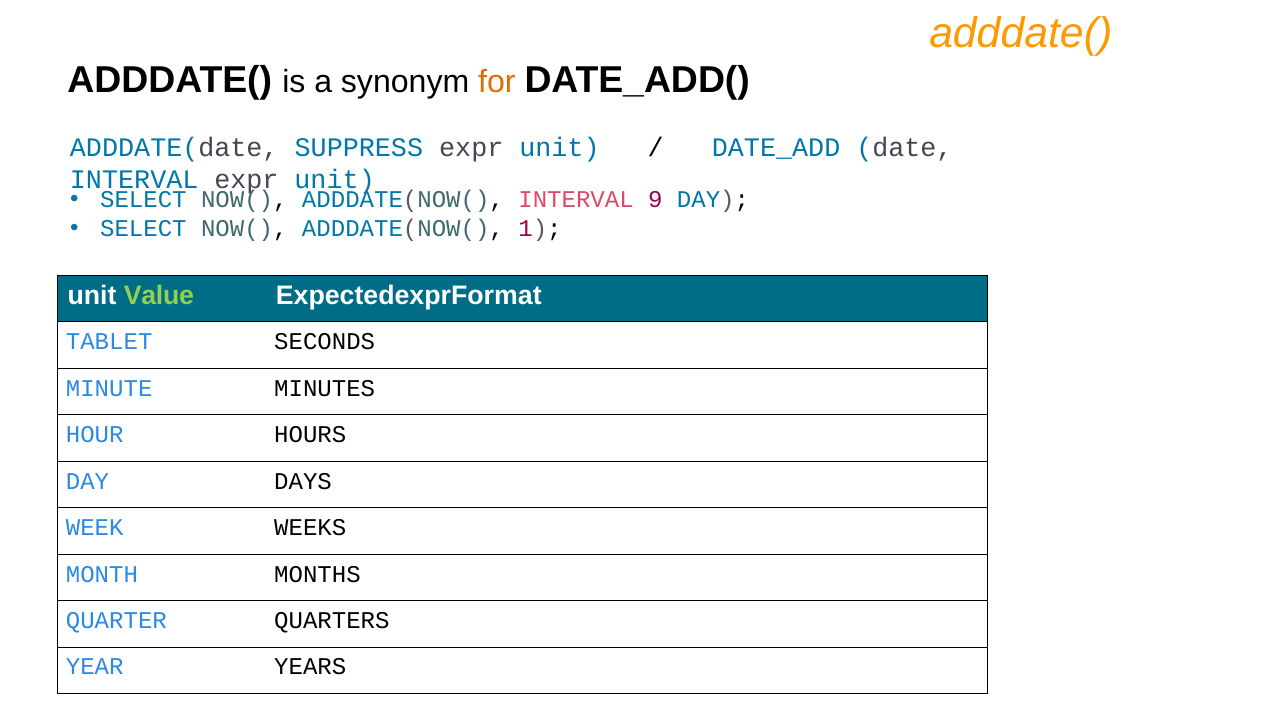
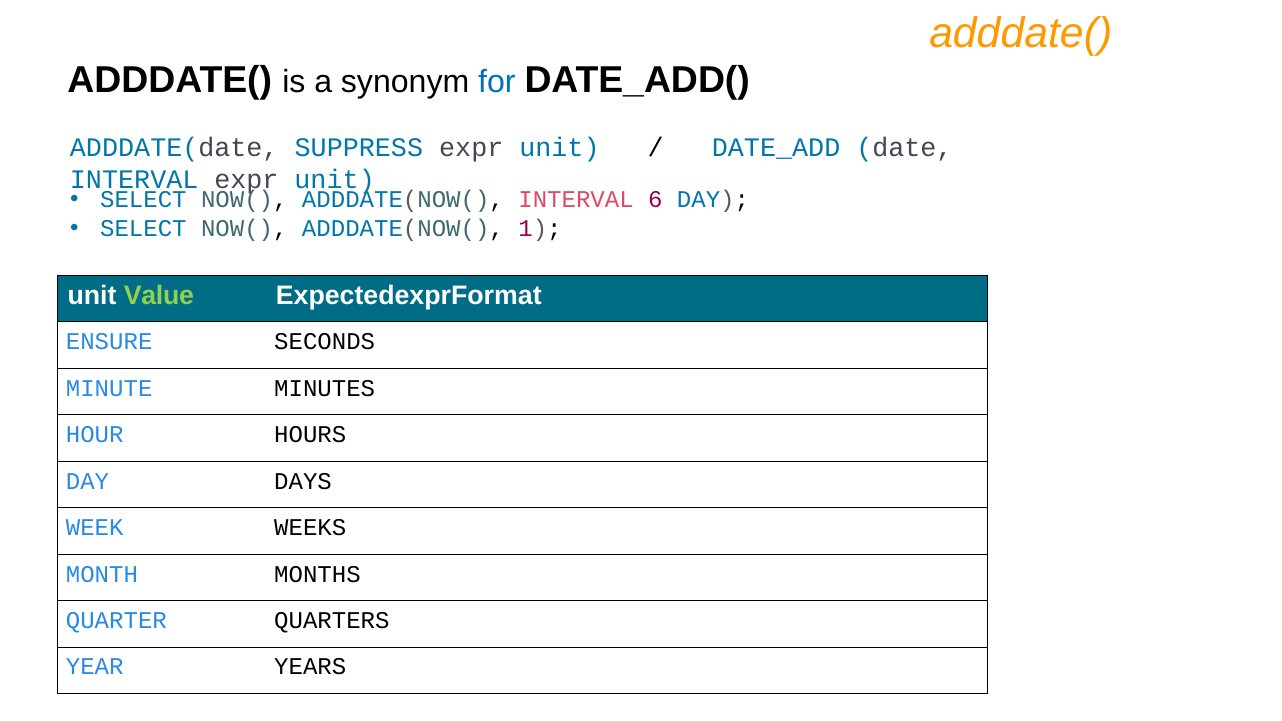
for colour: orange -> blue
9: 9 -> 6
TABLET: TABLET -> ENSURE
